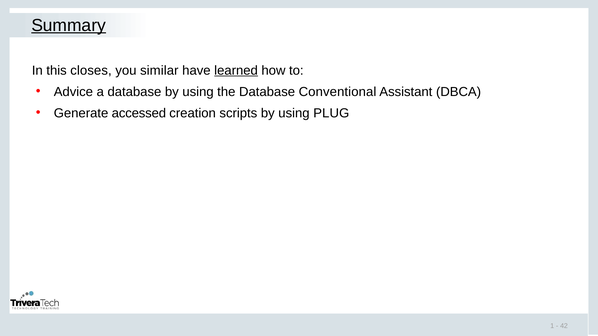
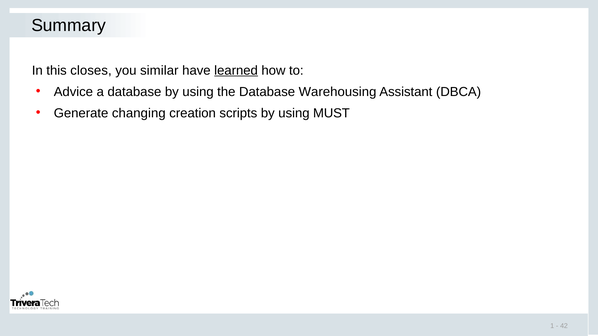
Summary underline: present -> none
Conventional: Conventional -> Warehousing
accessed: accessed -> changing
PLUG: PLUG -> MUST
